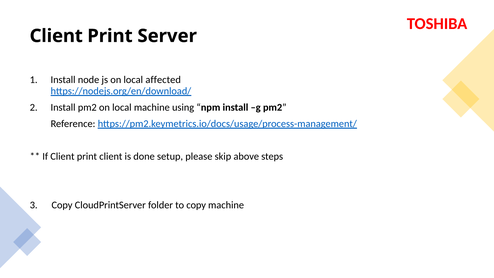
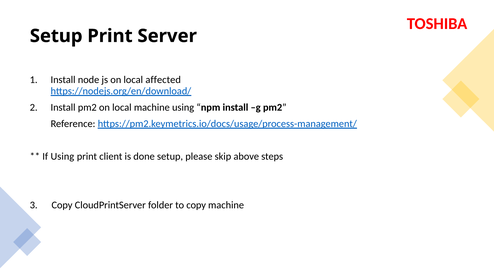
Client at (56, 36): Client -> Setup
If Client: Client -> Using
